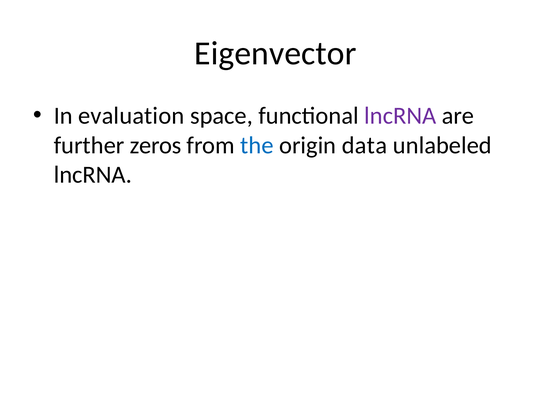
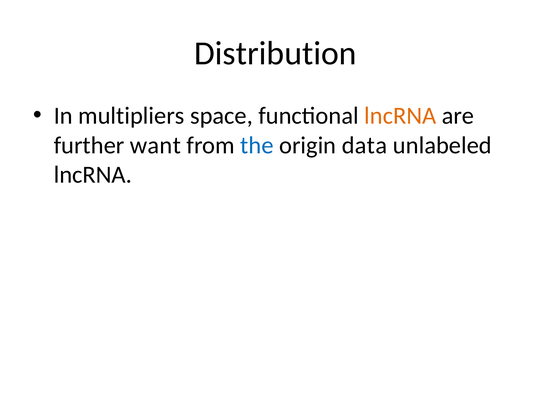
Eigenvector: Eigenvector -> Distribution
evaluation: evaluation -> multipliers
lncRNA at (400, 116) colour: purple -> orange
zeros: zeros -> want
